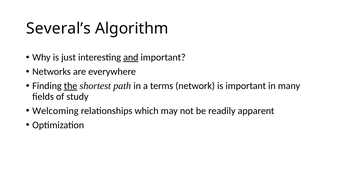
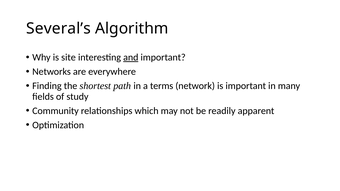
just: just -> site
the underline: present -> none
Welcoming: Welcoming -> Community
